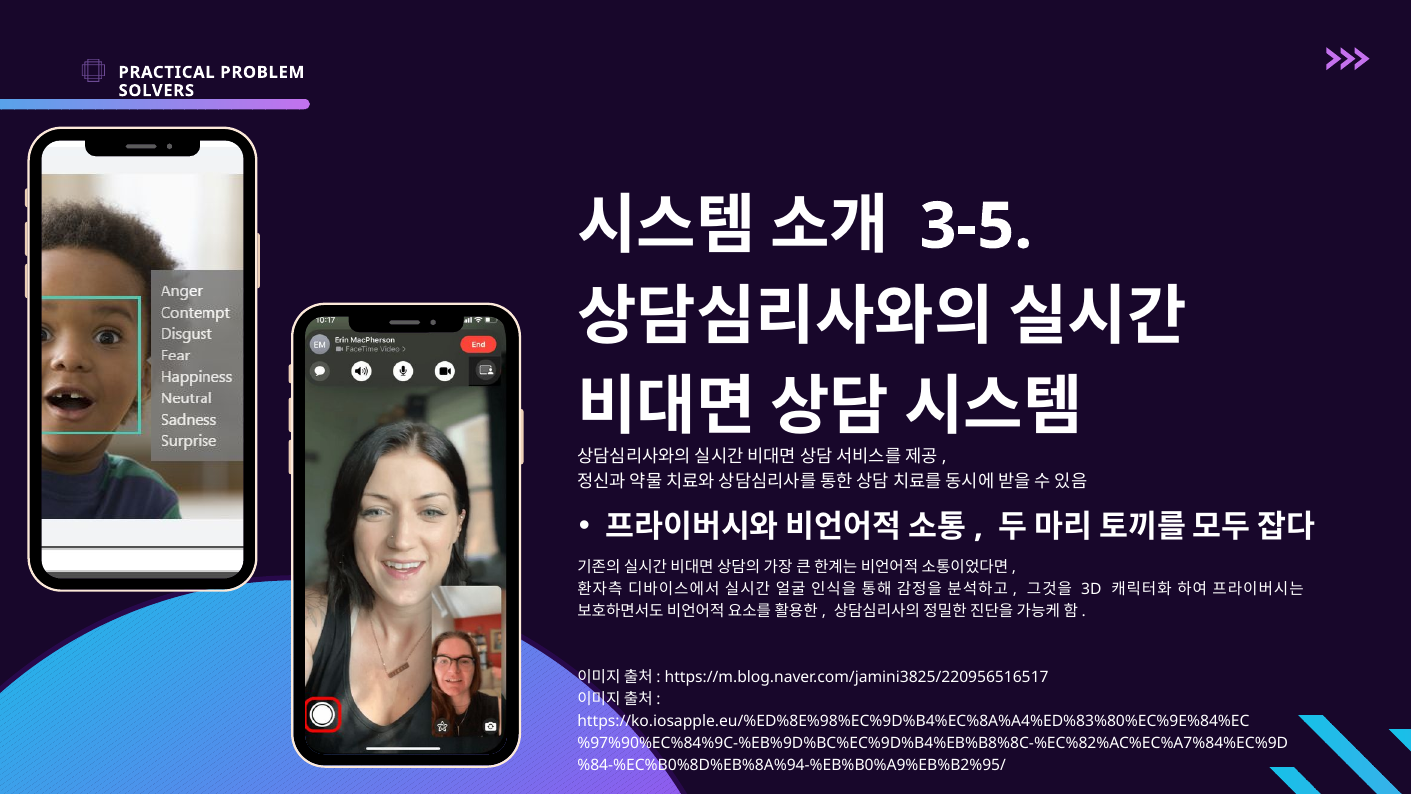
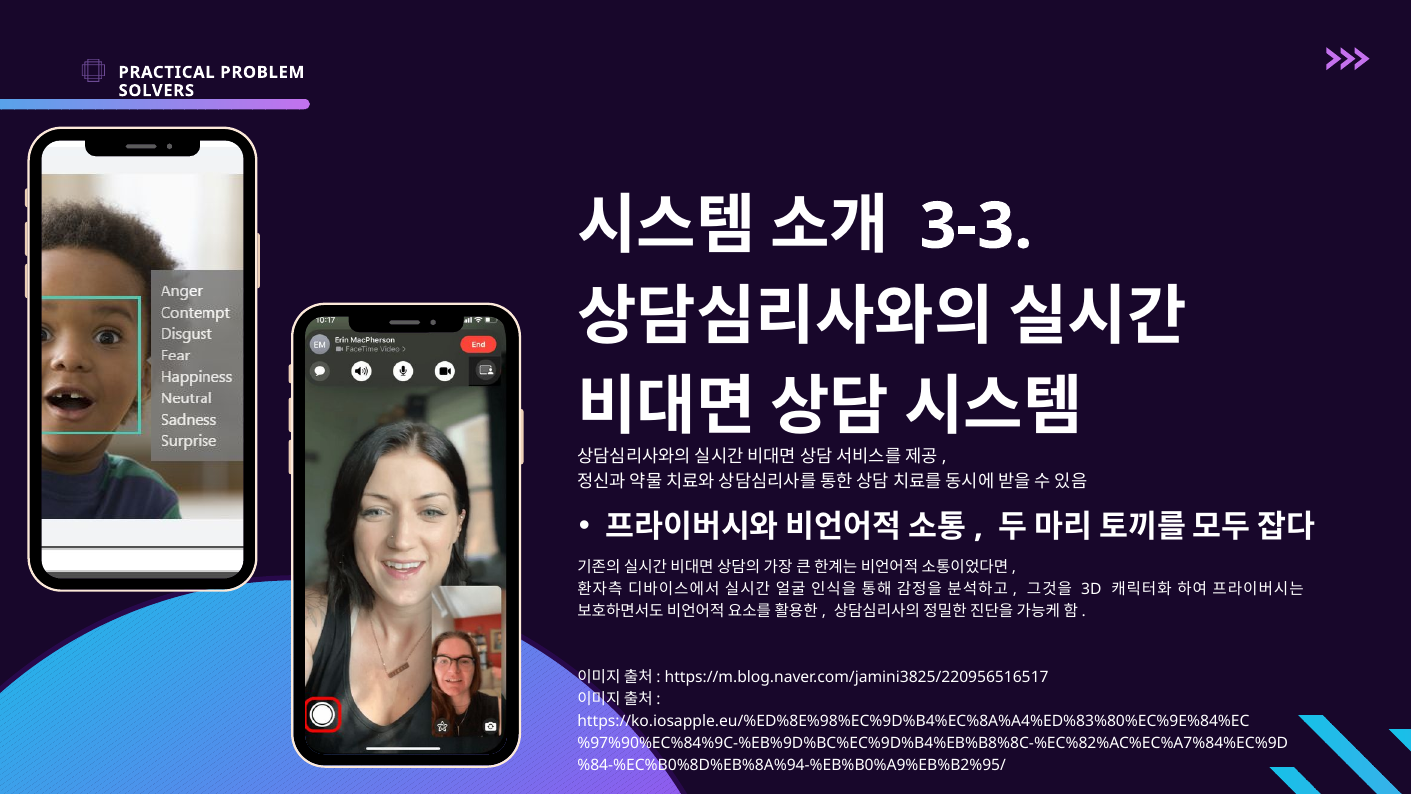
3-5: 3-5 -> 3-3
